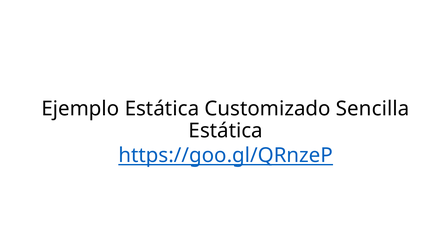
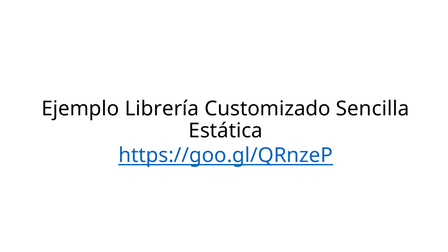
Ejemplo Estática: Estática -> Librería
